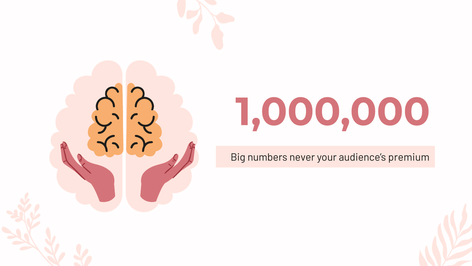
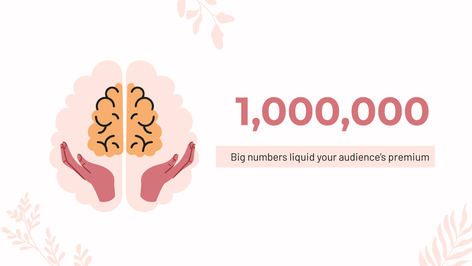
never: never -> liquid
